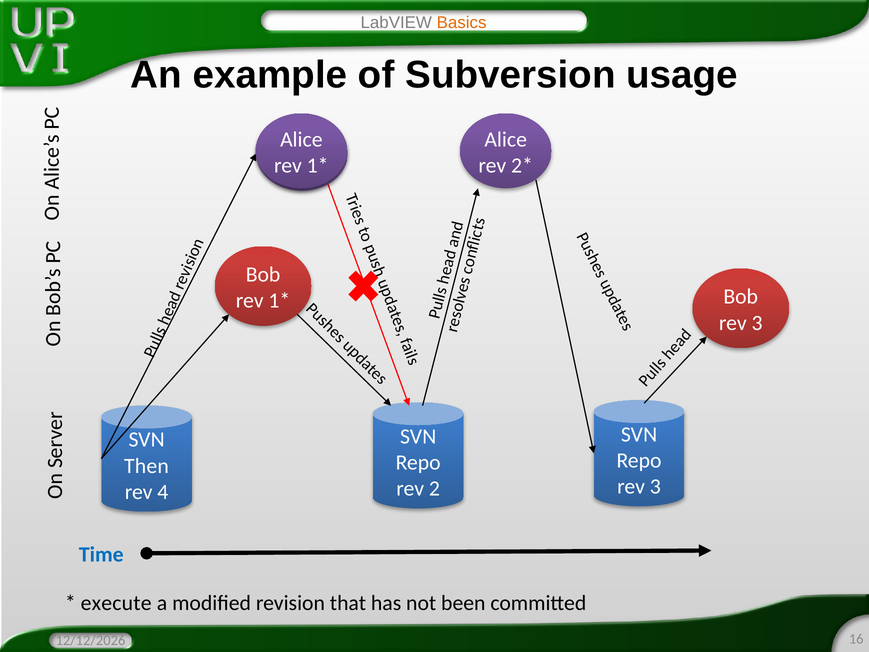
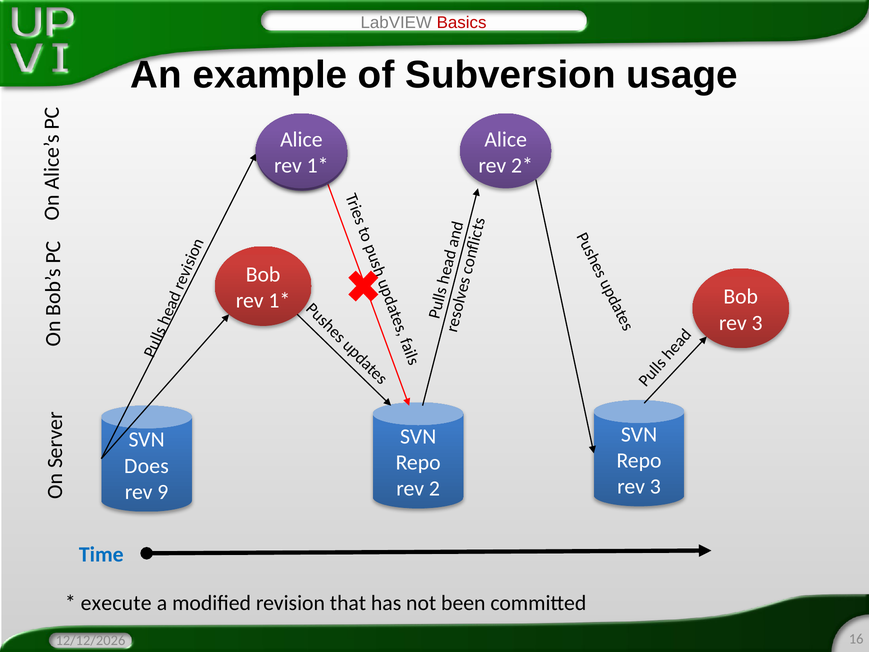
Basics colour: orange -> red
Then: Then -> Does
4: 4 -> 9
